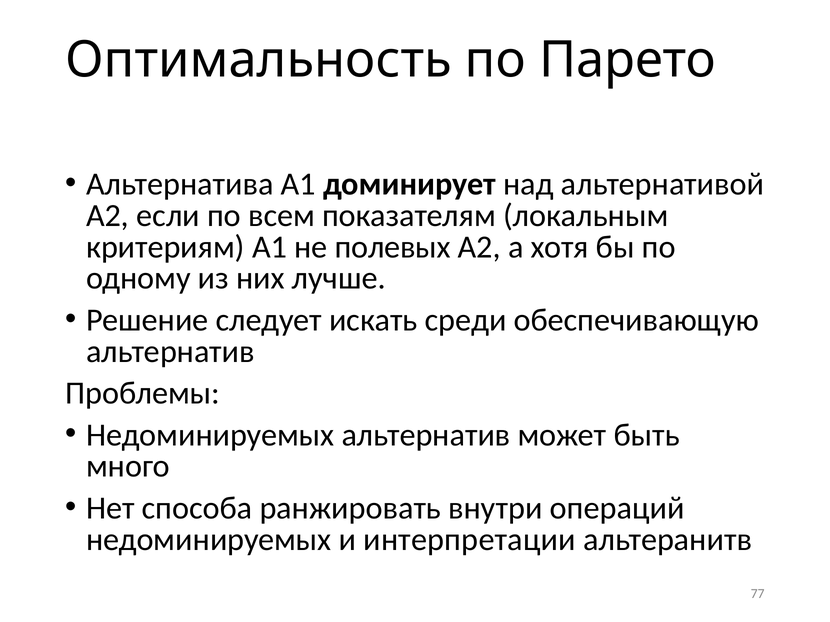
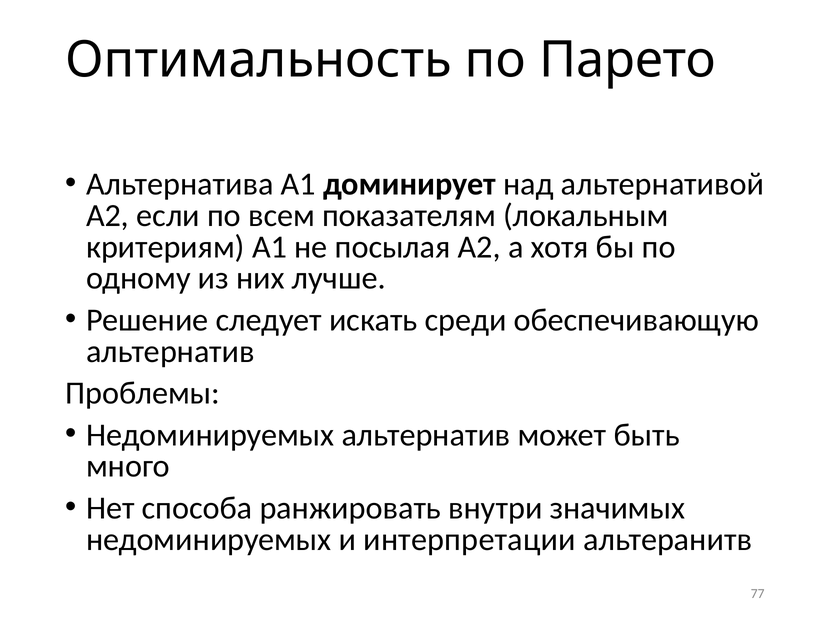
полевых: полевых -> посылая
операций: операций -> значимых
